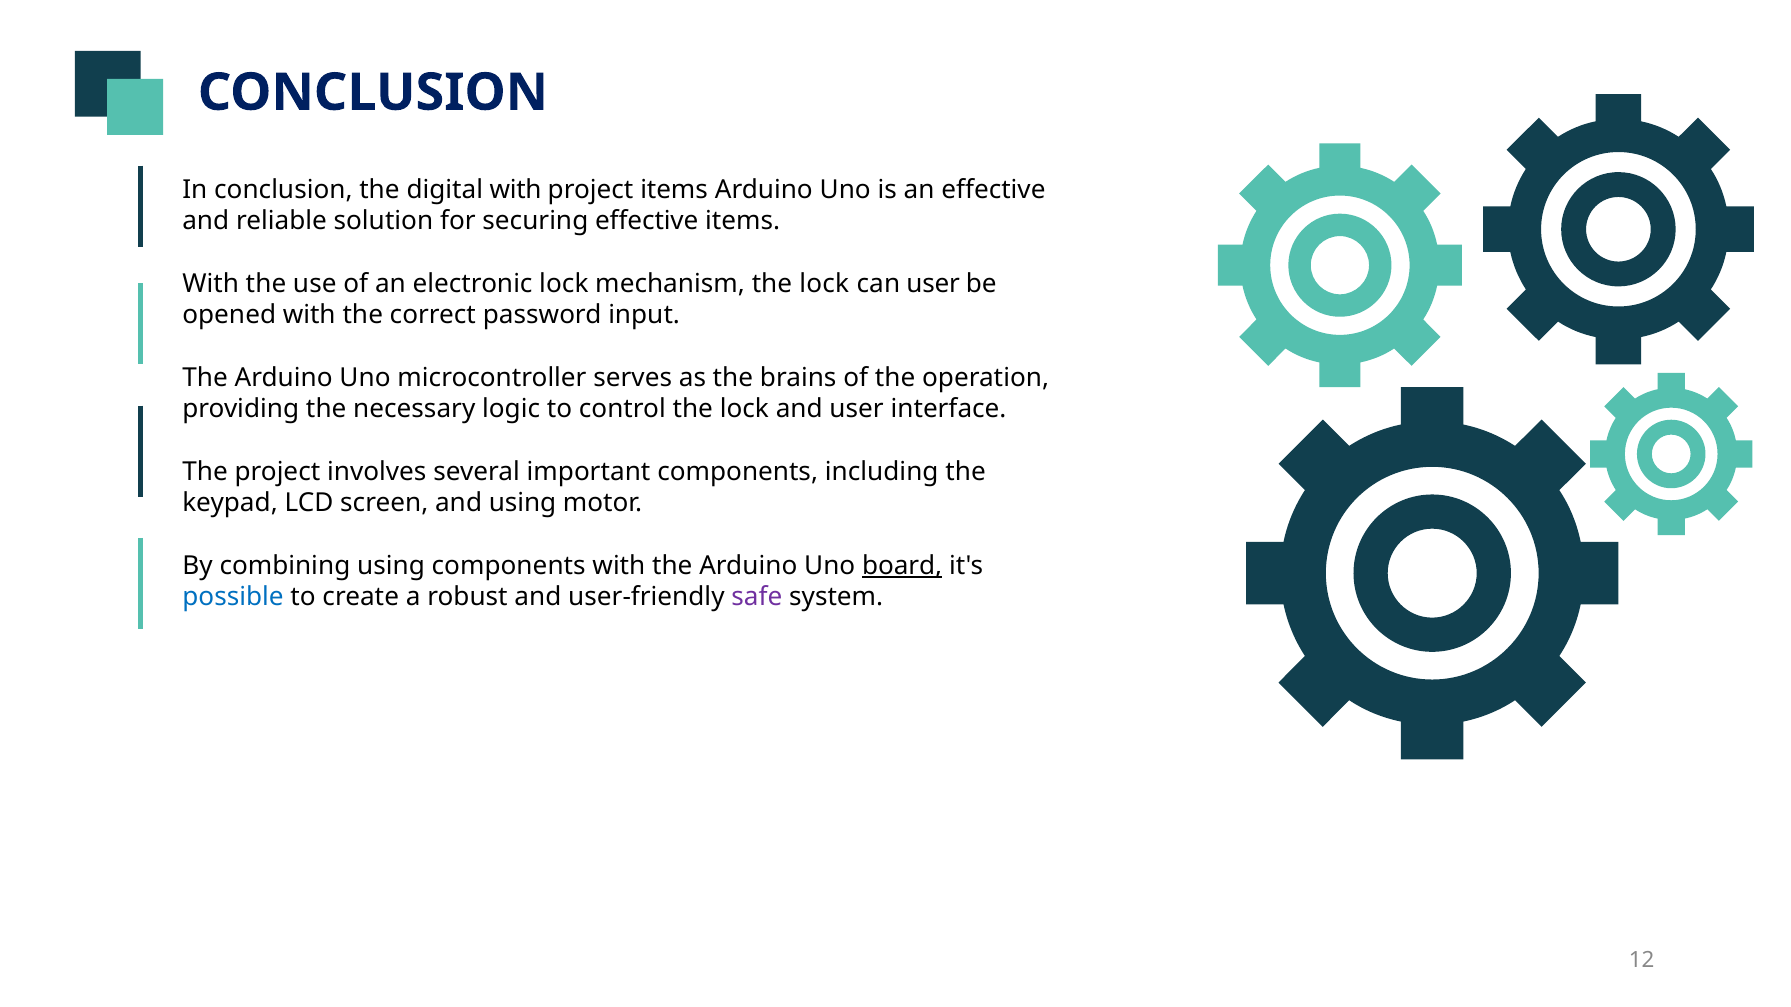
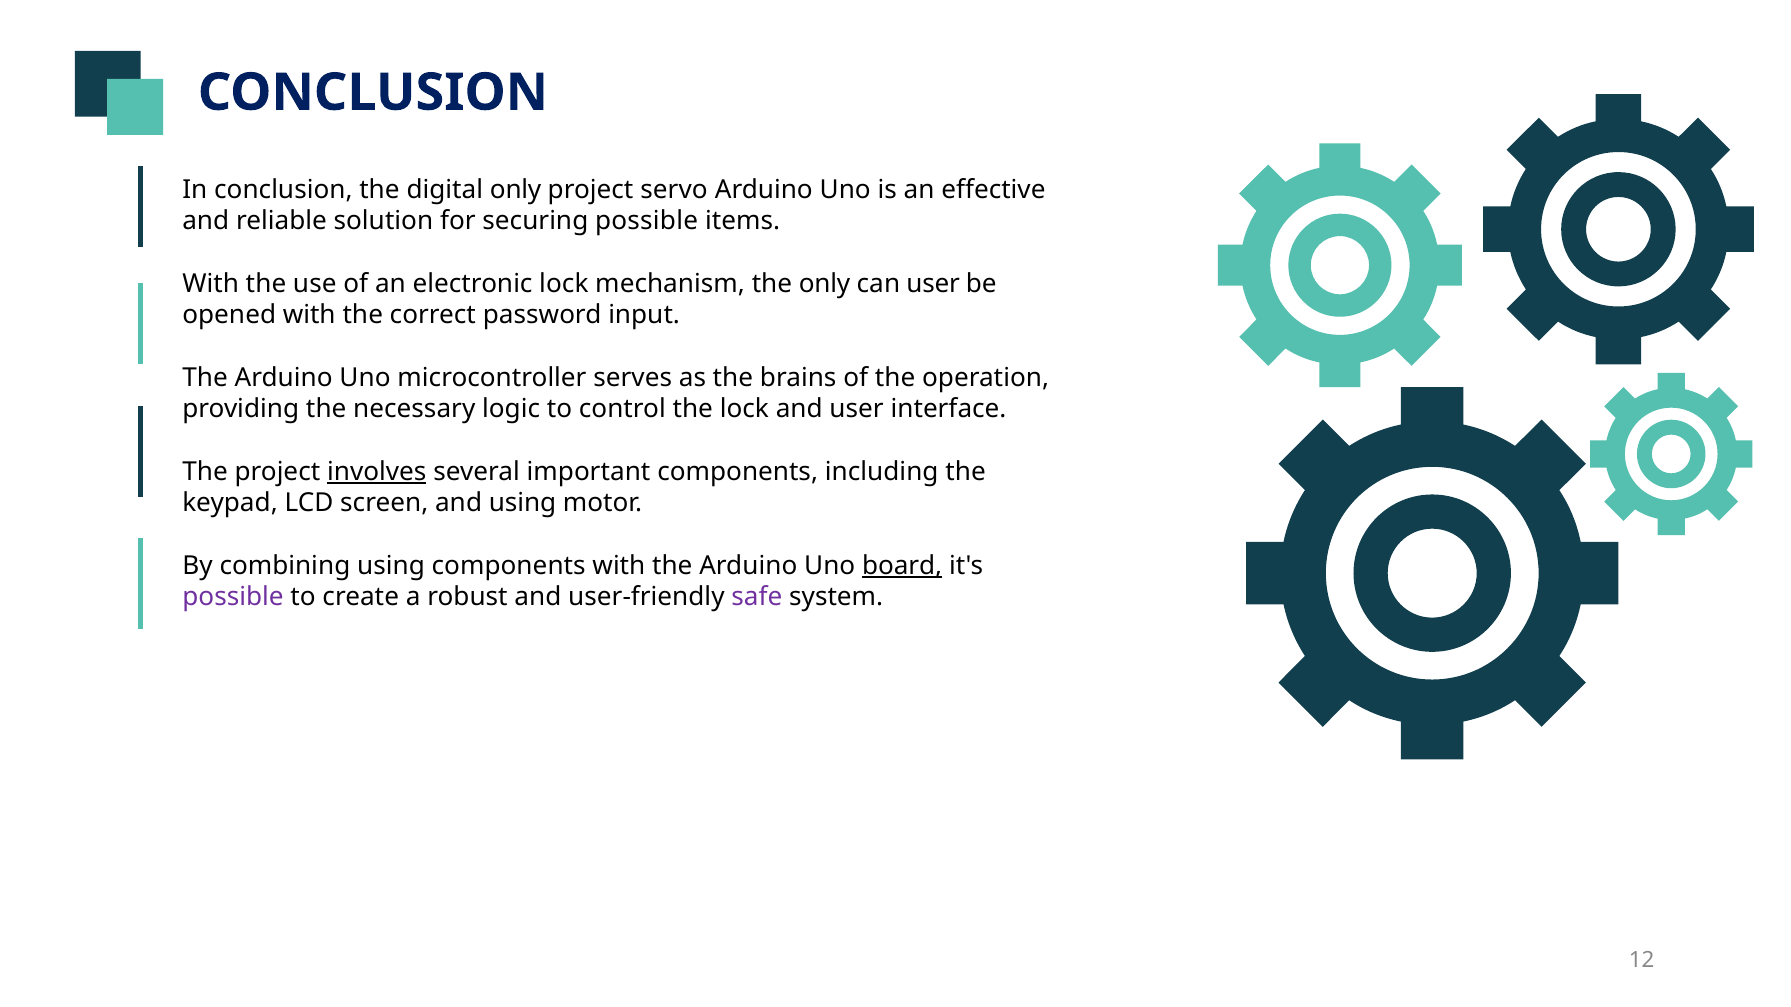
digital with: with -> only
project items: items -> servo
securing effective: effective -> possible
mechanism the lock: lock -> only
involves underline: none -> present
possible at (233, 598) colour: blue -> purple
